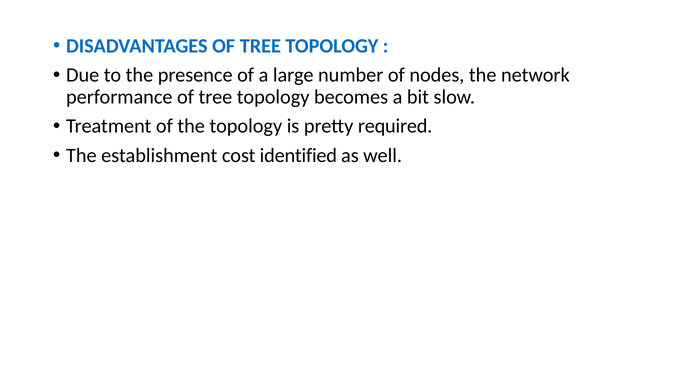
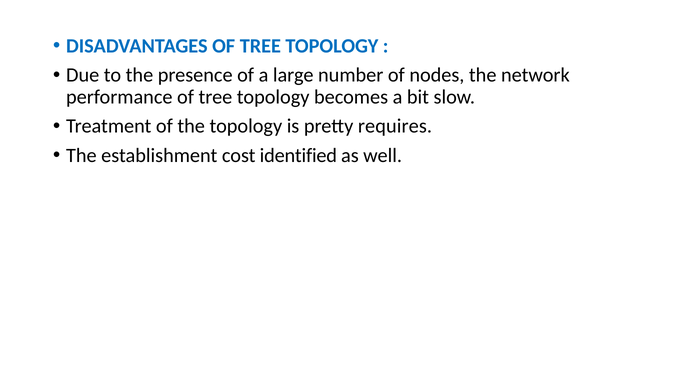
required: required -> requires
